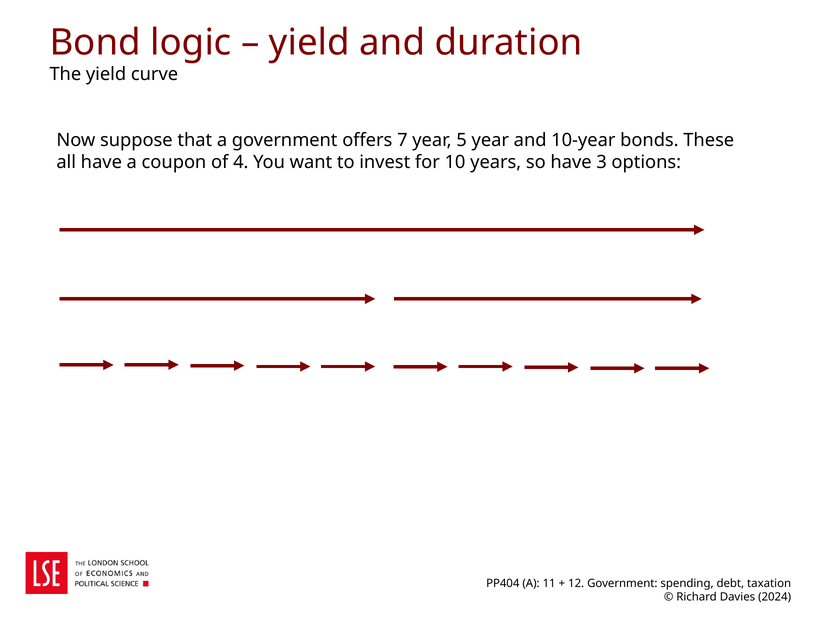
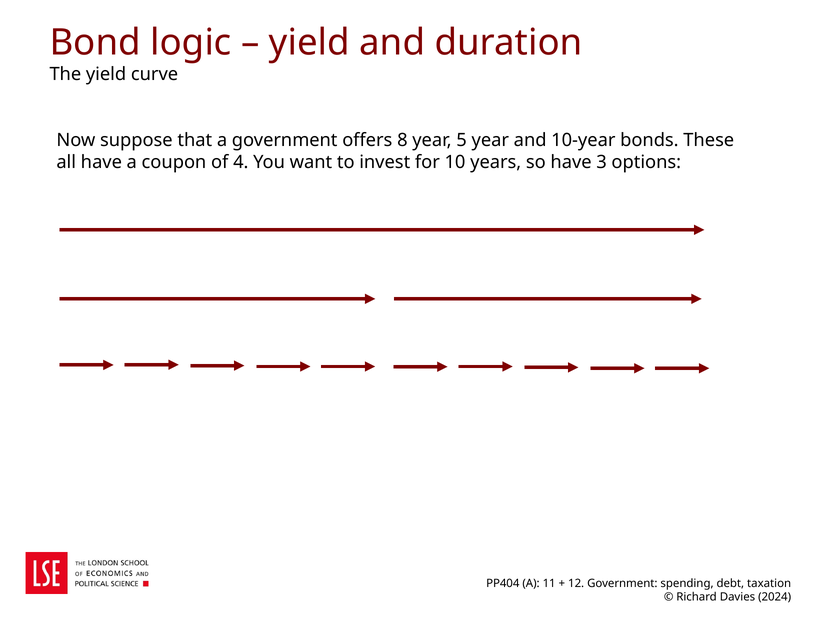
7: 7 -> 8
